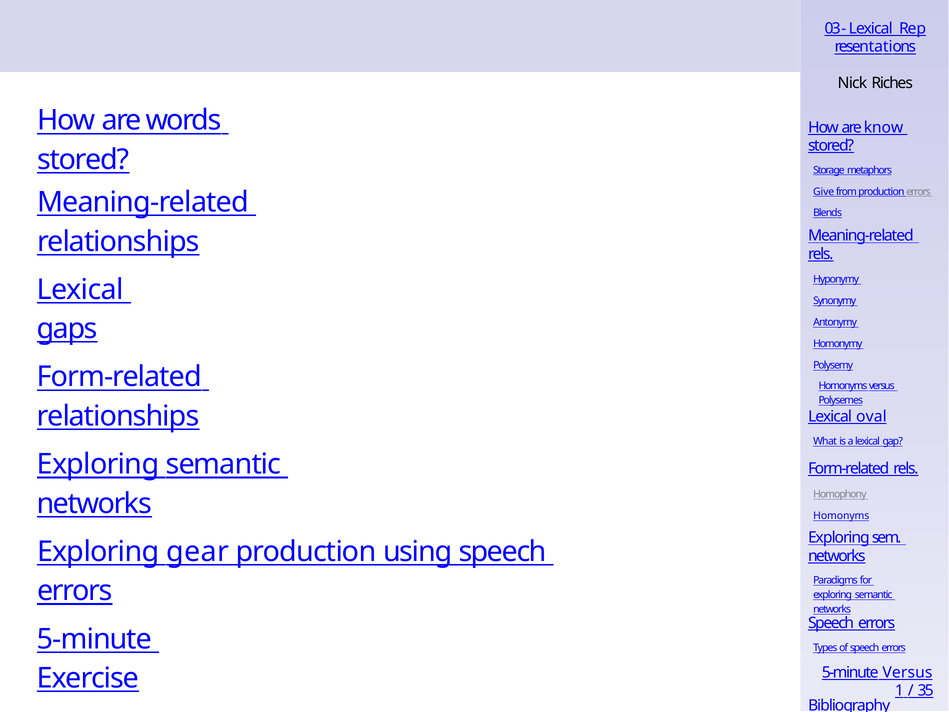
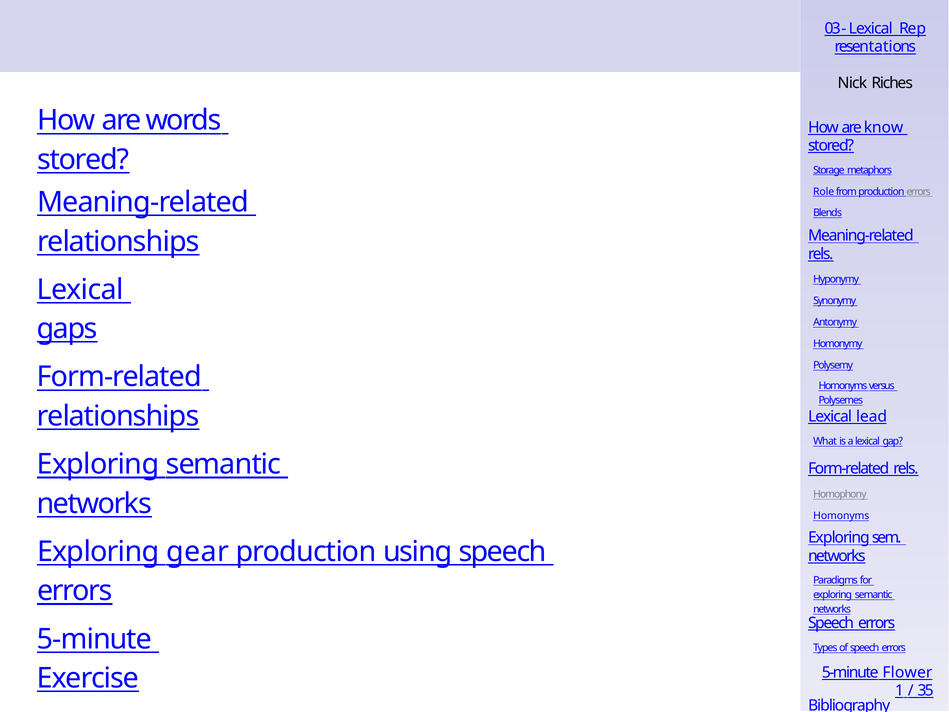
Give: Give -> Role
oval: oval -> lead
5-minute Versus: Versus -> Flower
